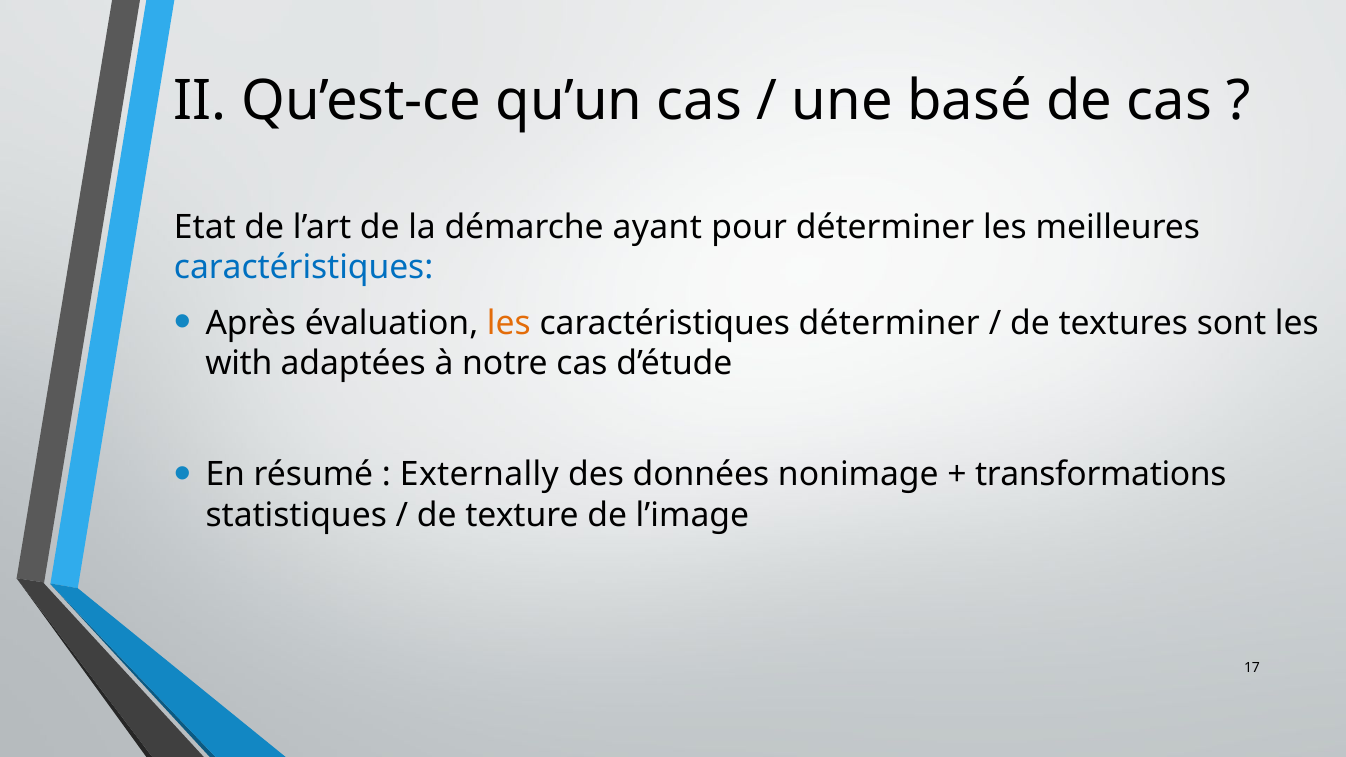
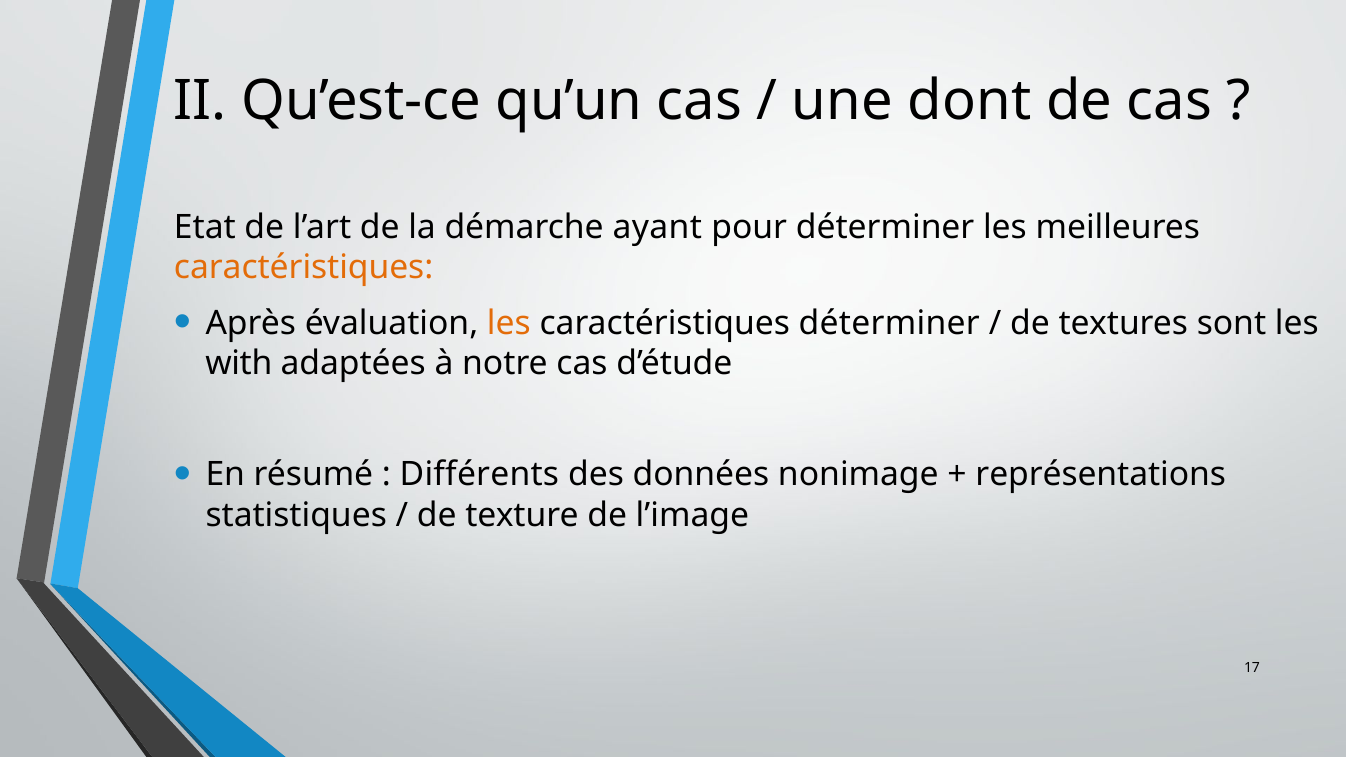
basé: basé -> dont
caractéristiques at (304, 268) colour: blue -> orange
Externally: Externally -> Différents
transformations: transformations -> représentations
